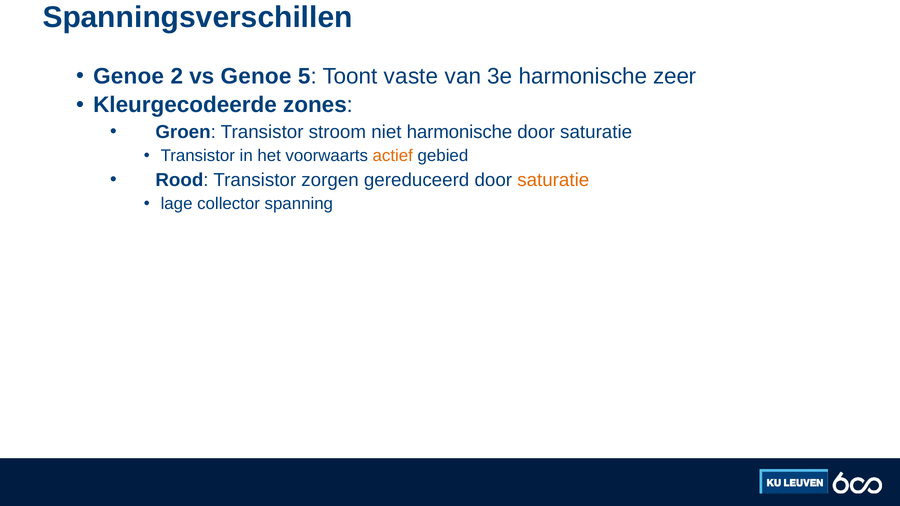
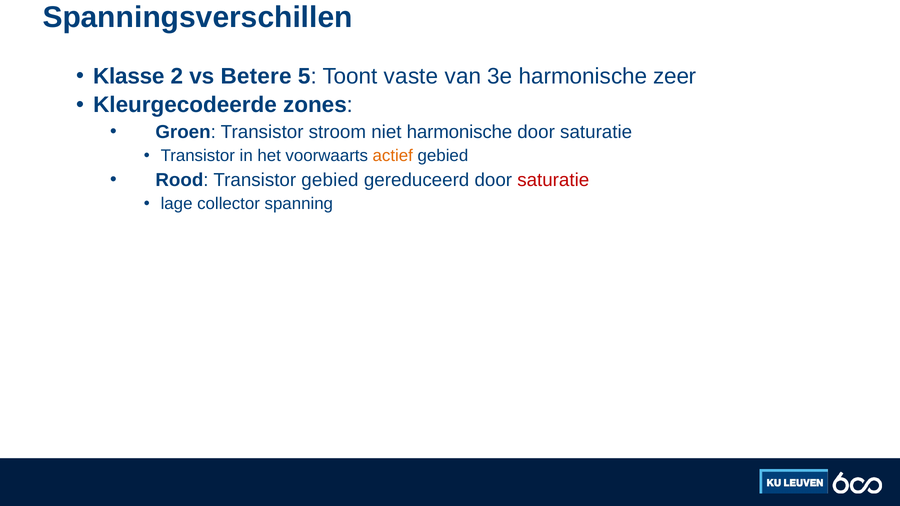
Genoe at (129, 76): Genoe -> Klasse
vs Genoe: Genoe -> Betere
Transistor zorgen: zorgen -> gebied
saturatie at (553, 180) colour: orange -> red
